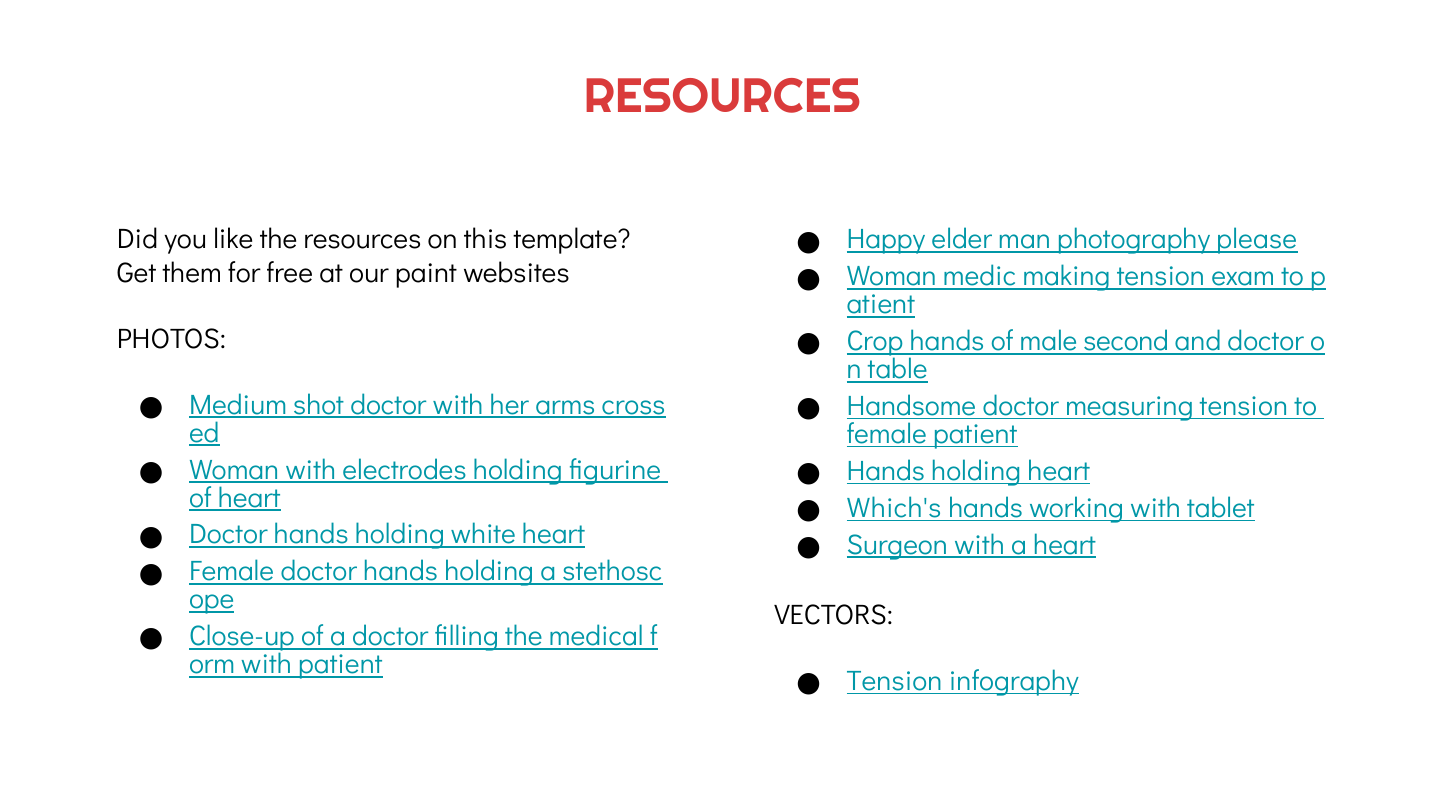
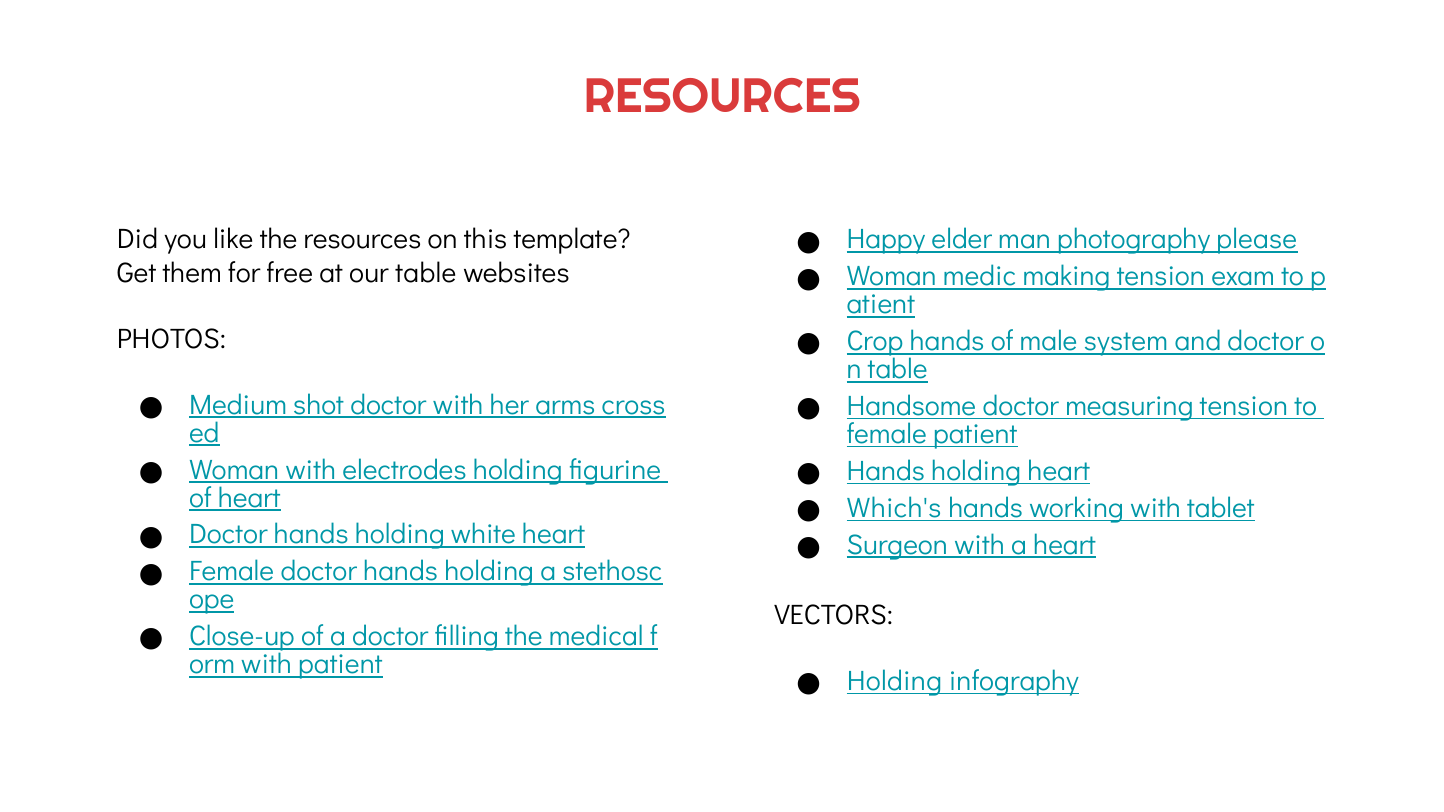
our paint: paint -> table
second: second -> system
Tension at (895, 681): Tension -> Holding
